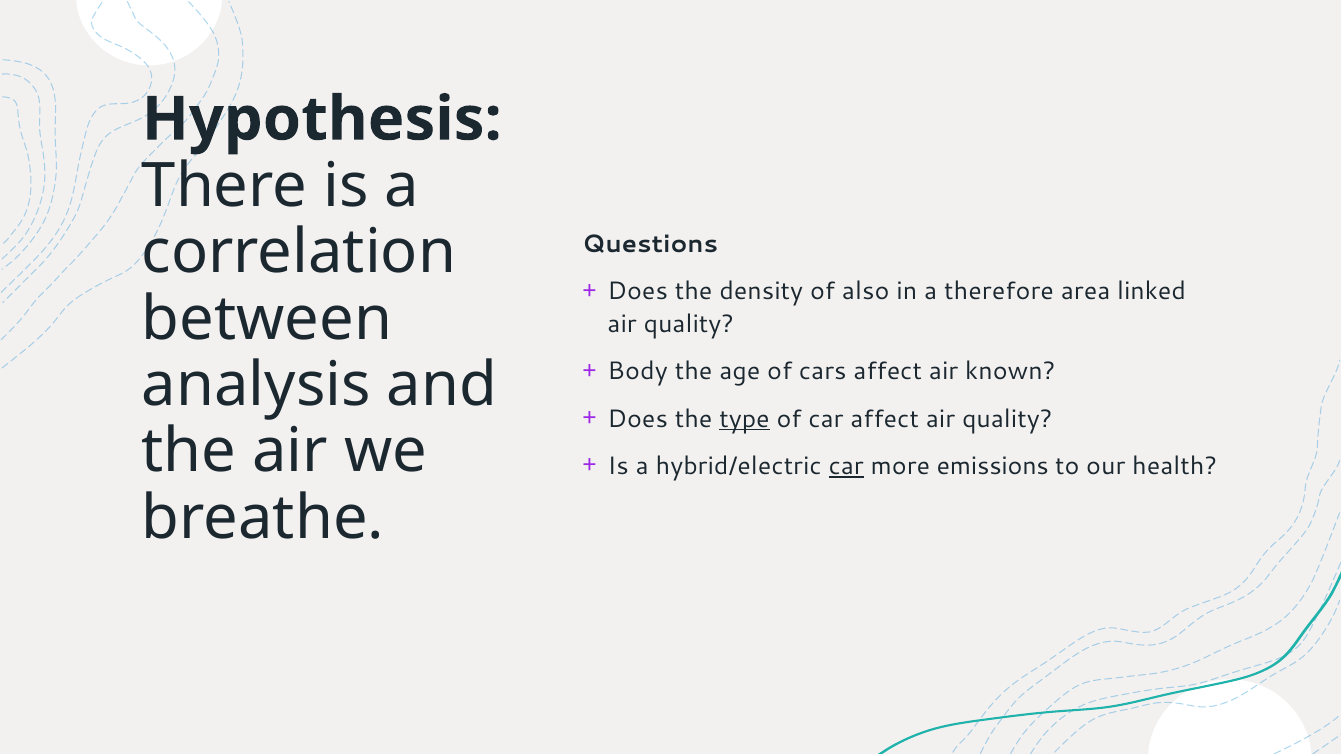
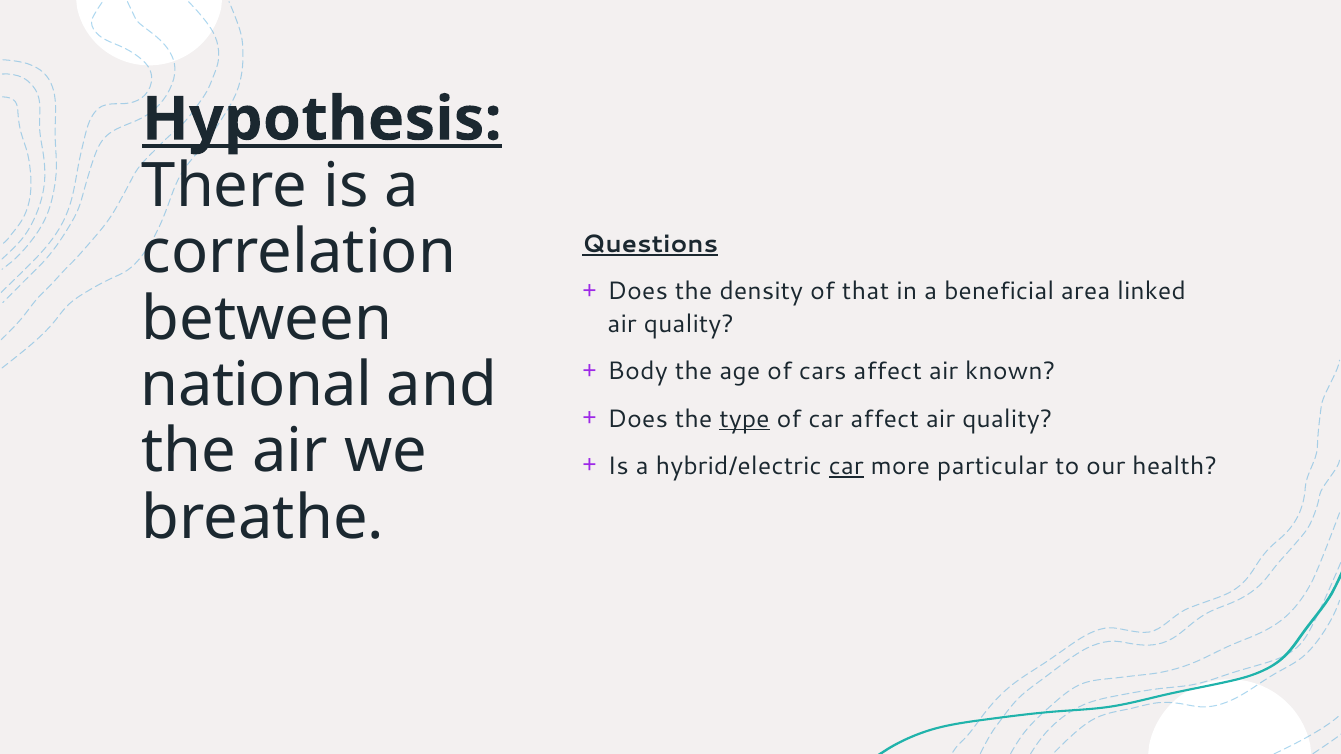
Hypothesis underline: none -> present
Questions underline: none -> present
also: also -> that
therefore: therefore -> beneficial
analysis: analysis -> national
emissions: emissions -> particular
